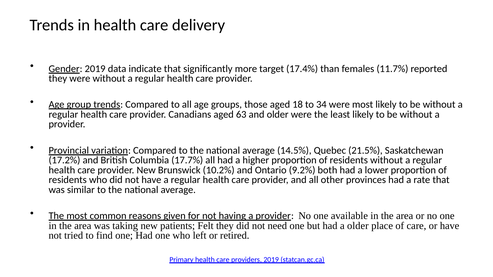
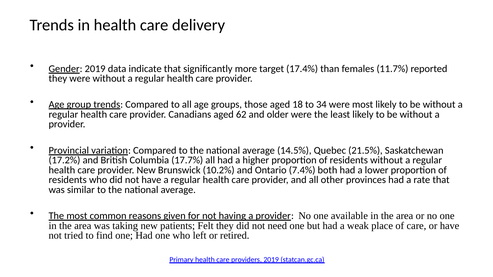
63: 63 -> 62
9.2%: 9.2% -> 7.4%
a older: older -> weak
